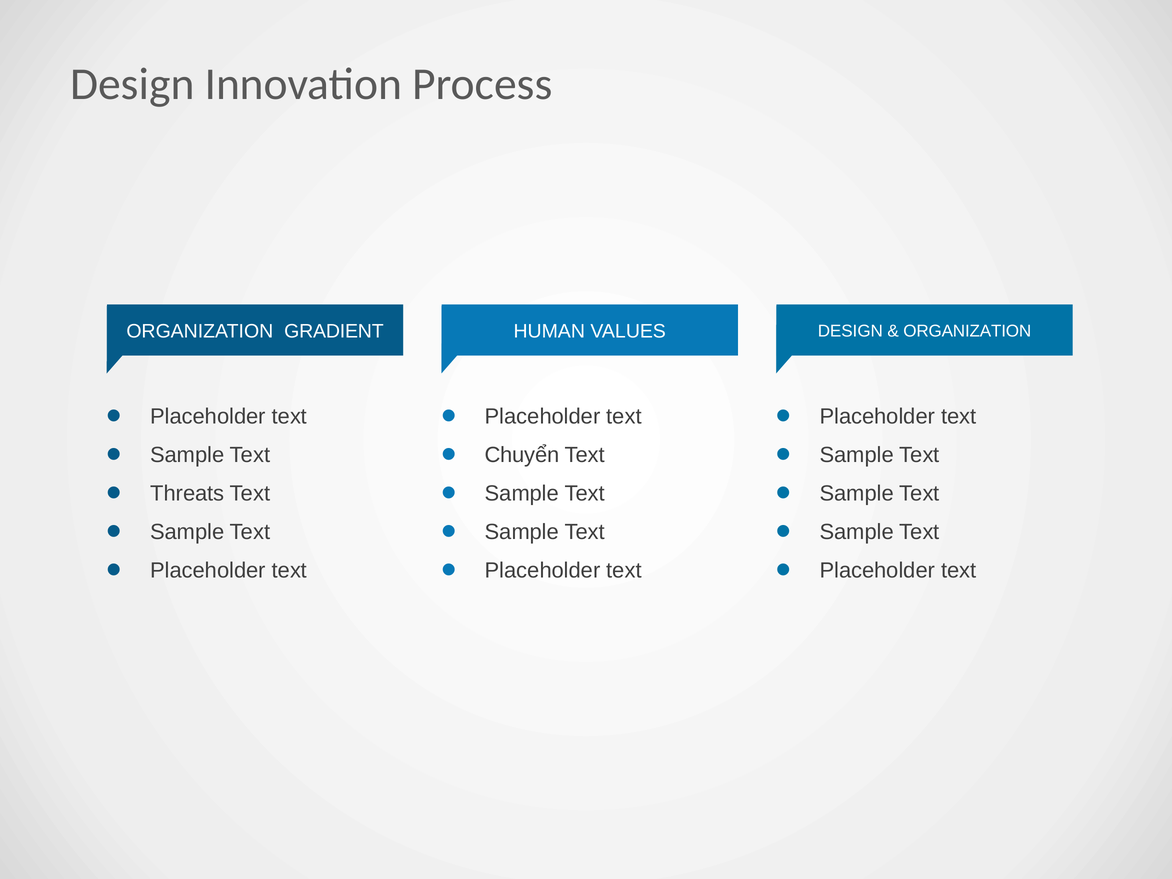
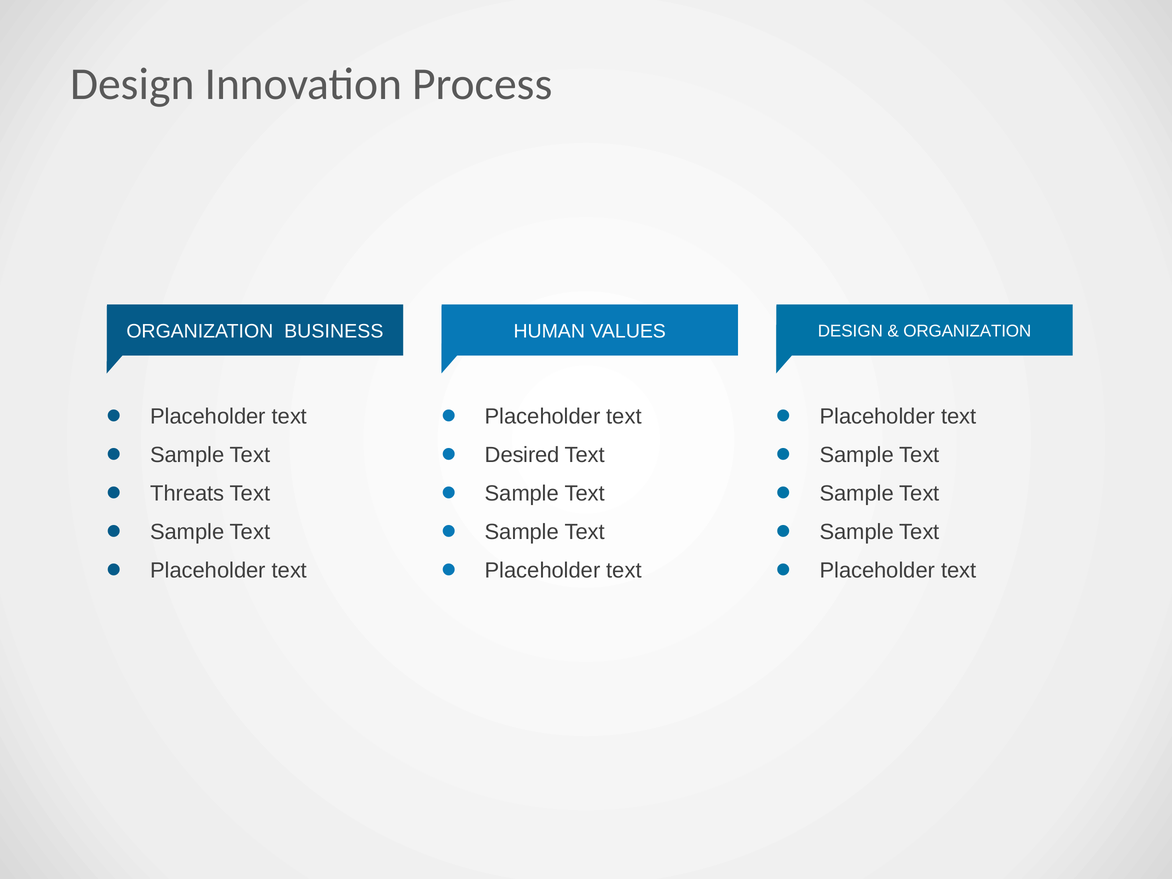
GRADIENT: GRADIENT -> BUSINESS
Chuyển: Chuyển -> Desired
